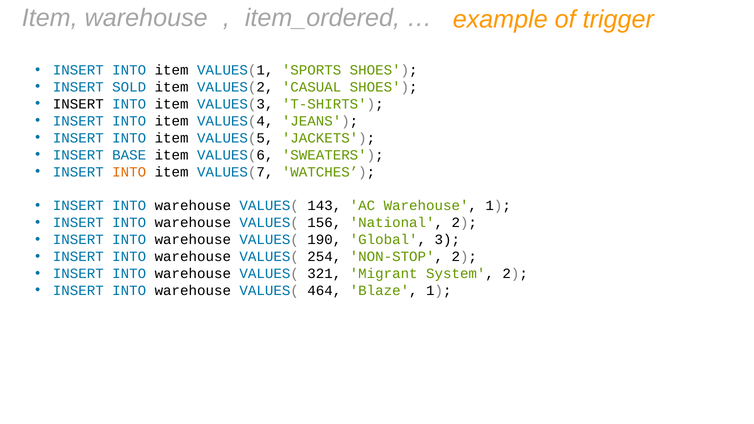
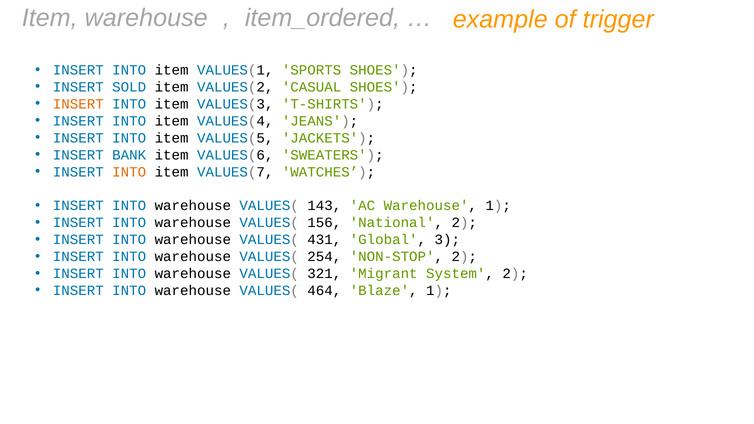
INSERT at (78, 104) colour: black -> orange
BASE: BASE -> BANK
190: 190 -> 431
